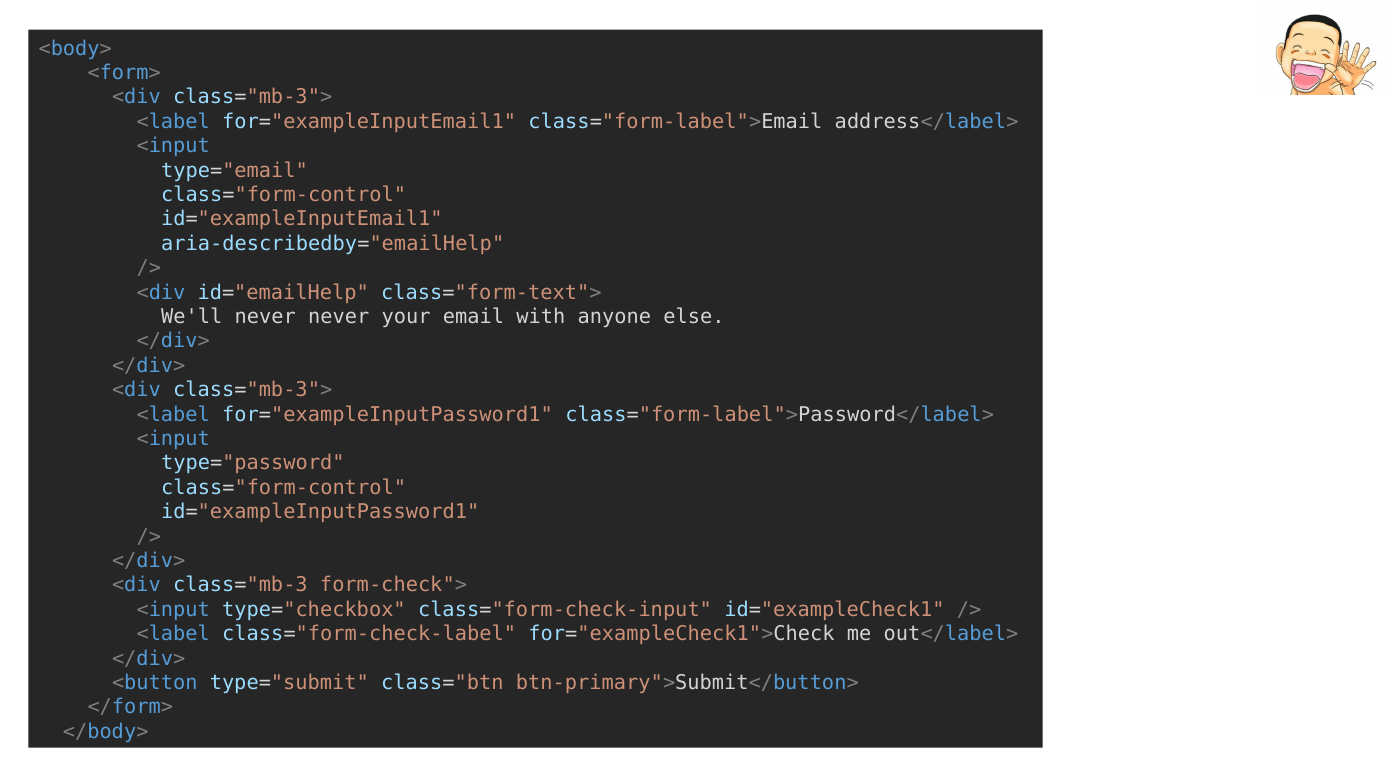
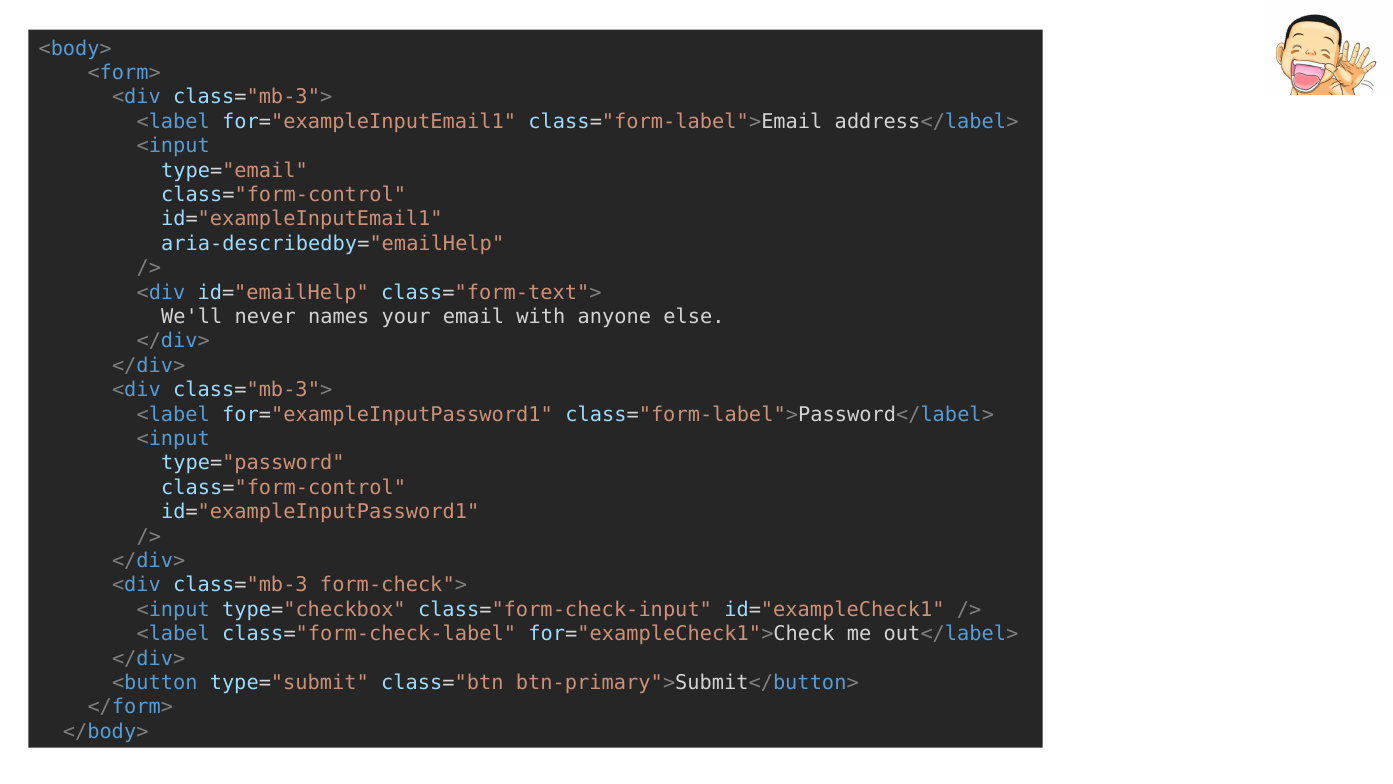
never never: never -> names
